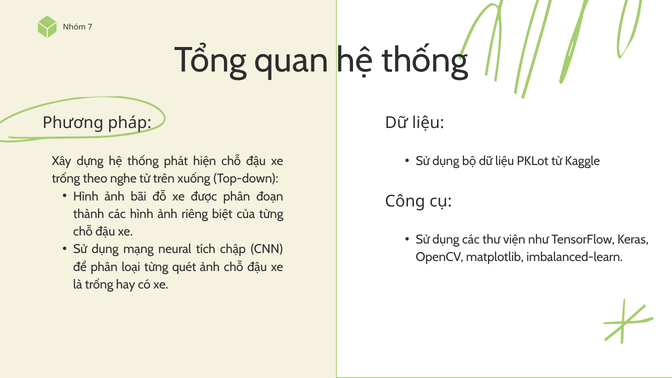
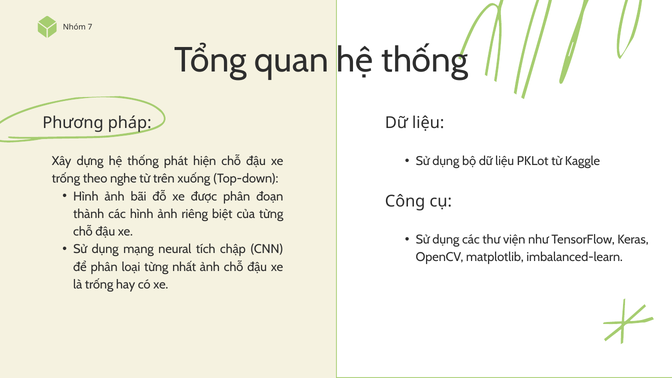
quét: quét -> nhất
